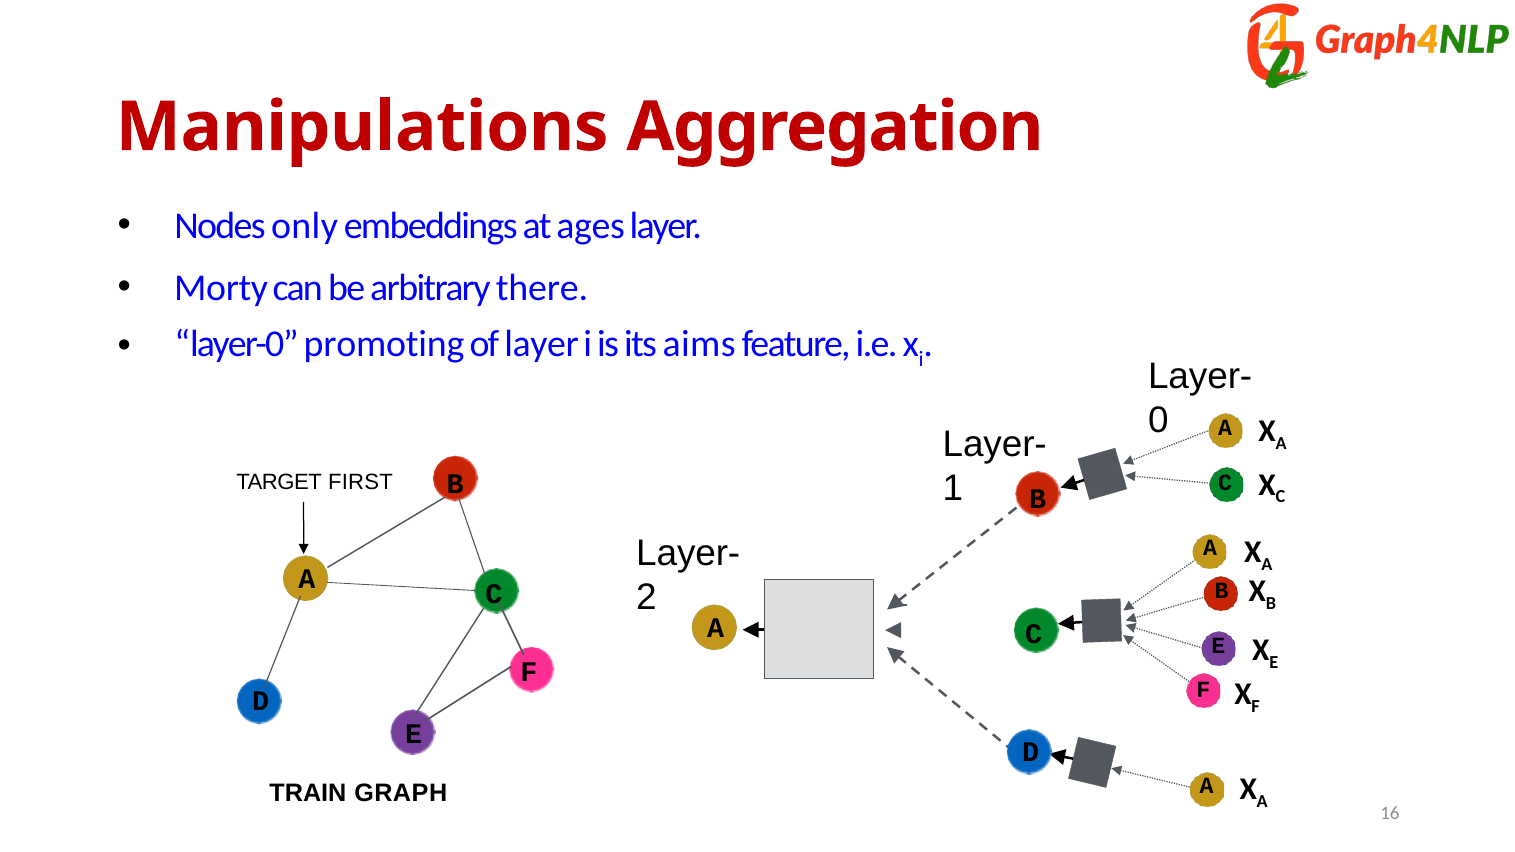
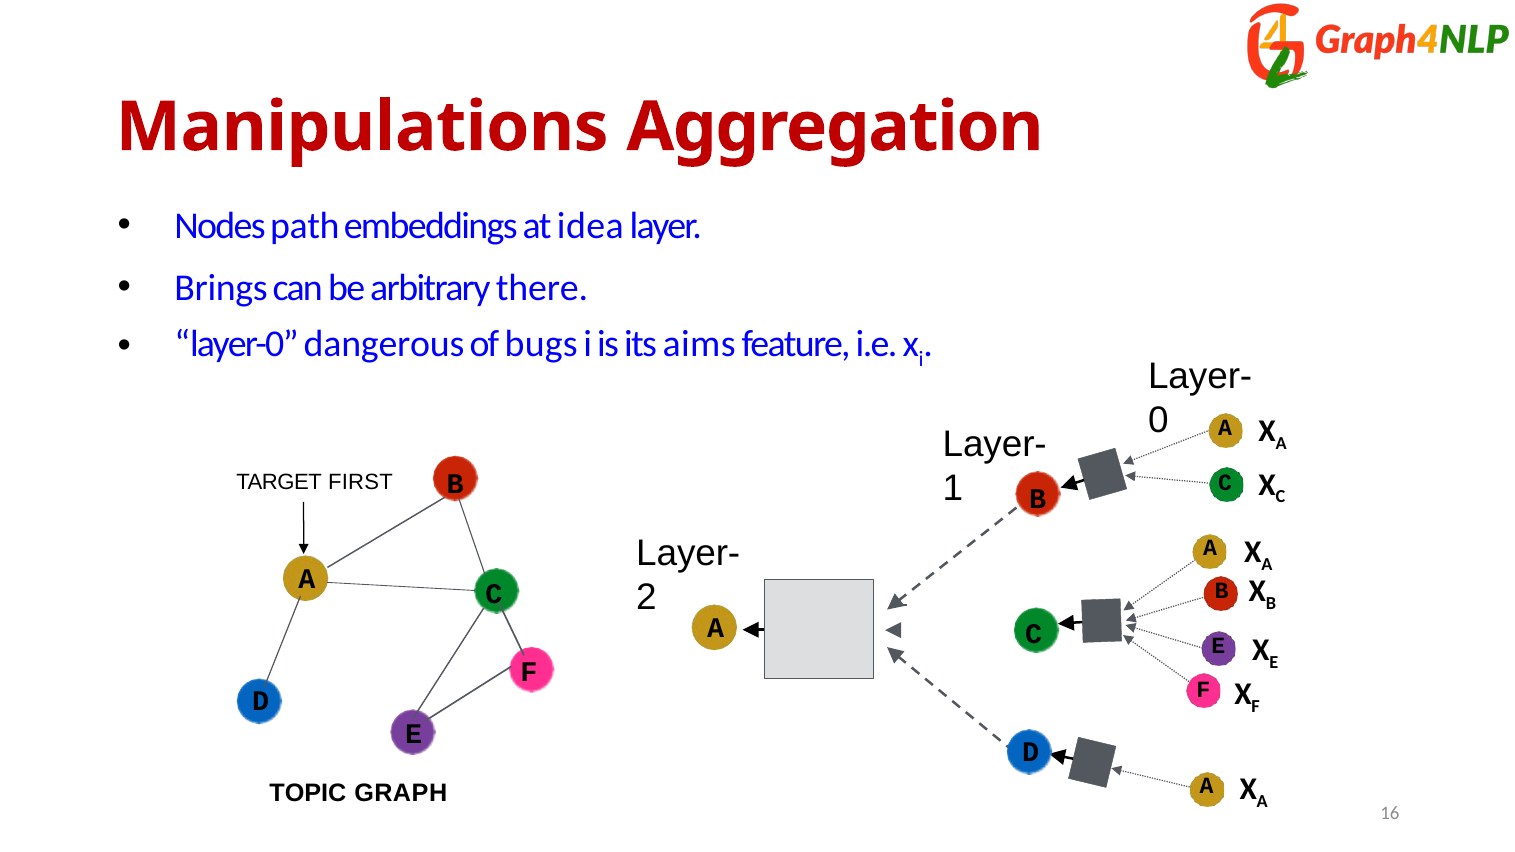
only: only -> path
ages: ages -> idea
Morty: Morty -> Brings
promoting: promoting -> dangerous
of layer: layer -> bugs
TRAIN: TRAIN -> TOPIC
